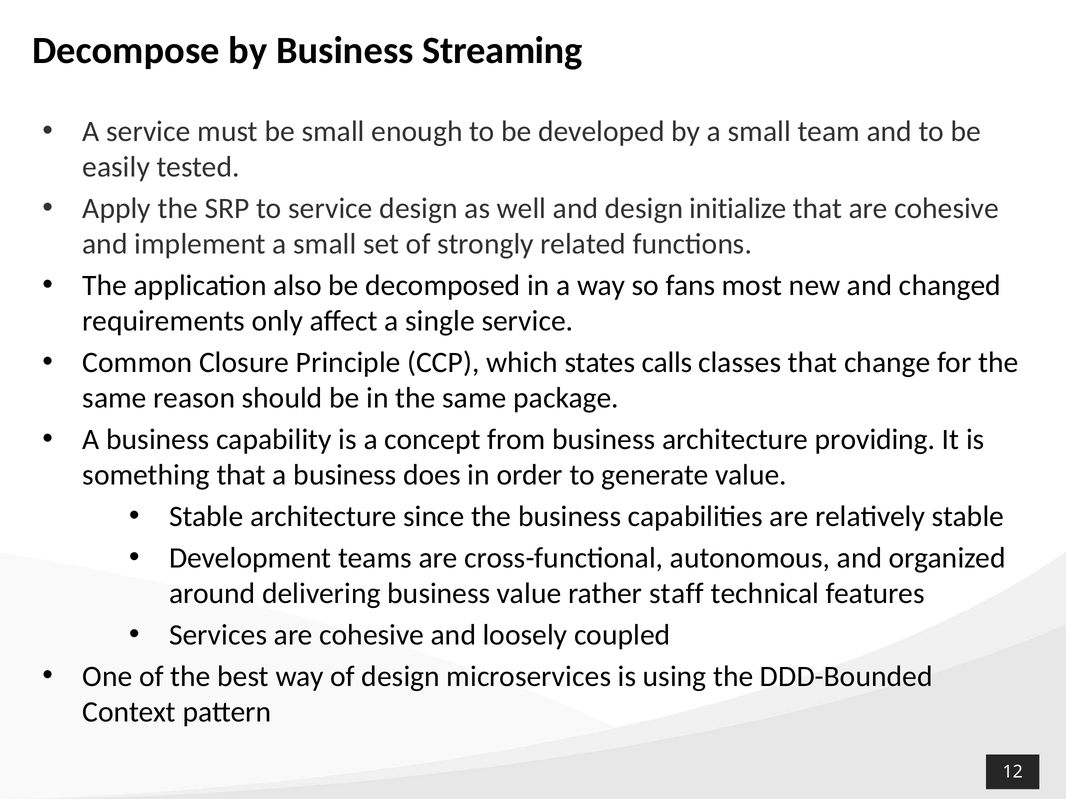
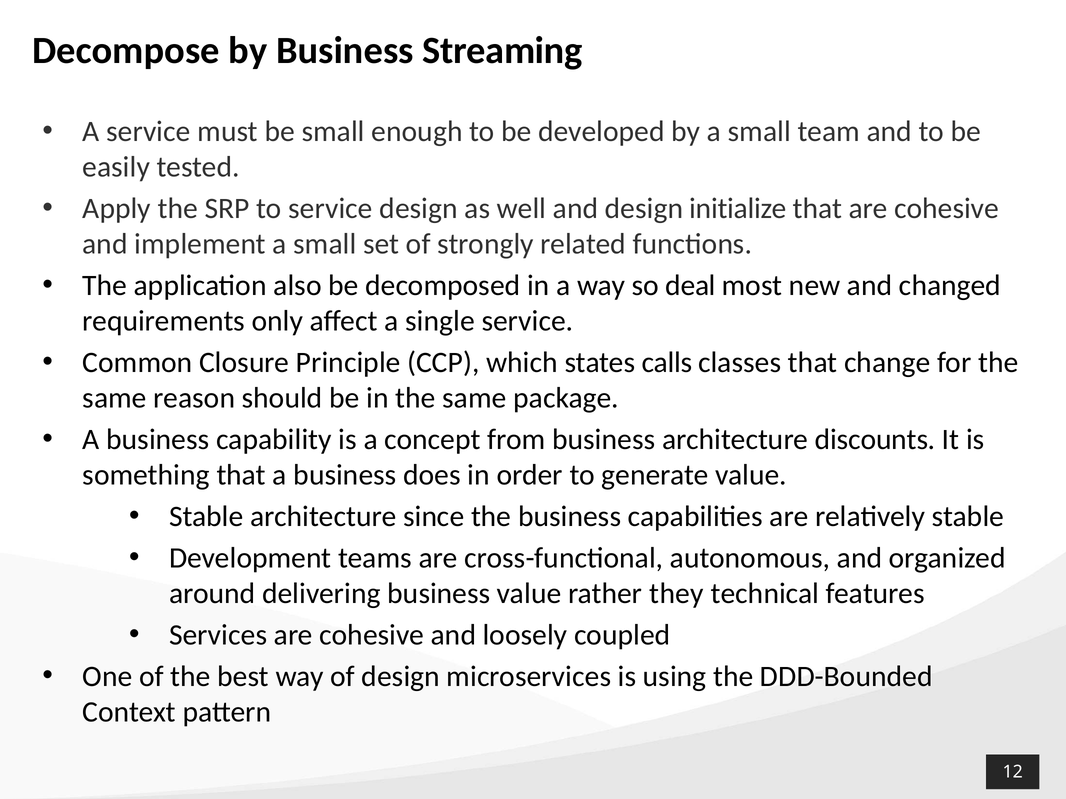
fans: fans -> deal
providing: providing -> discounts
staff: staff -> they
